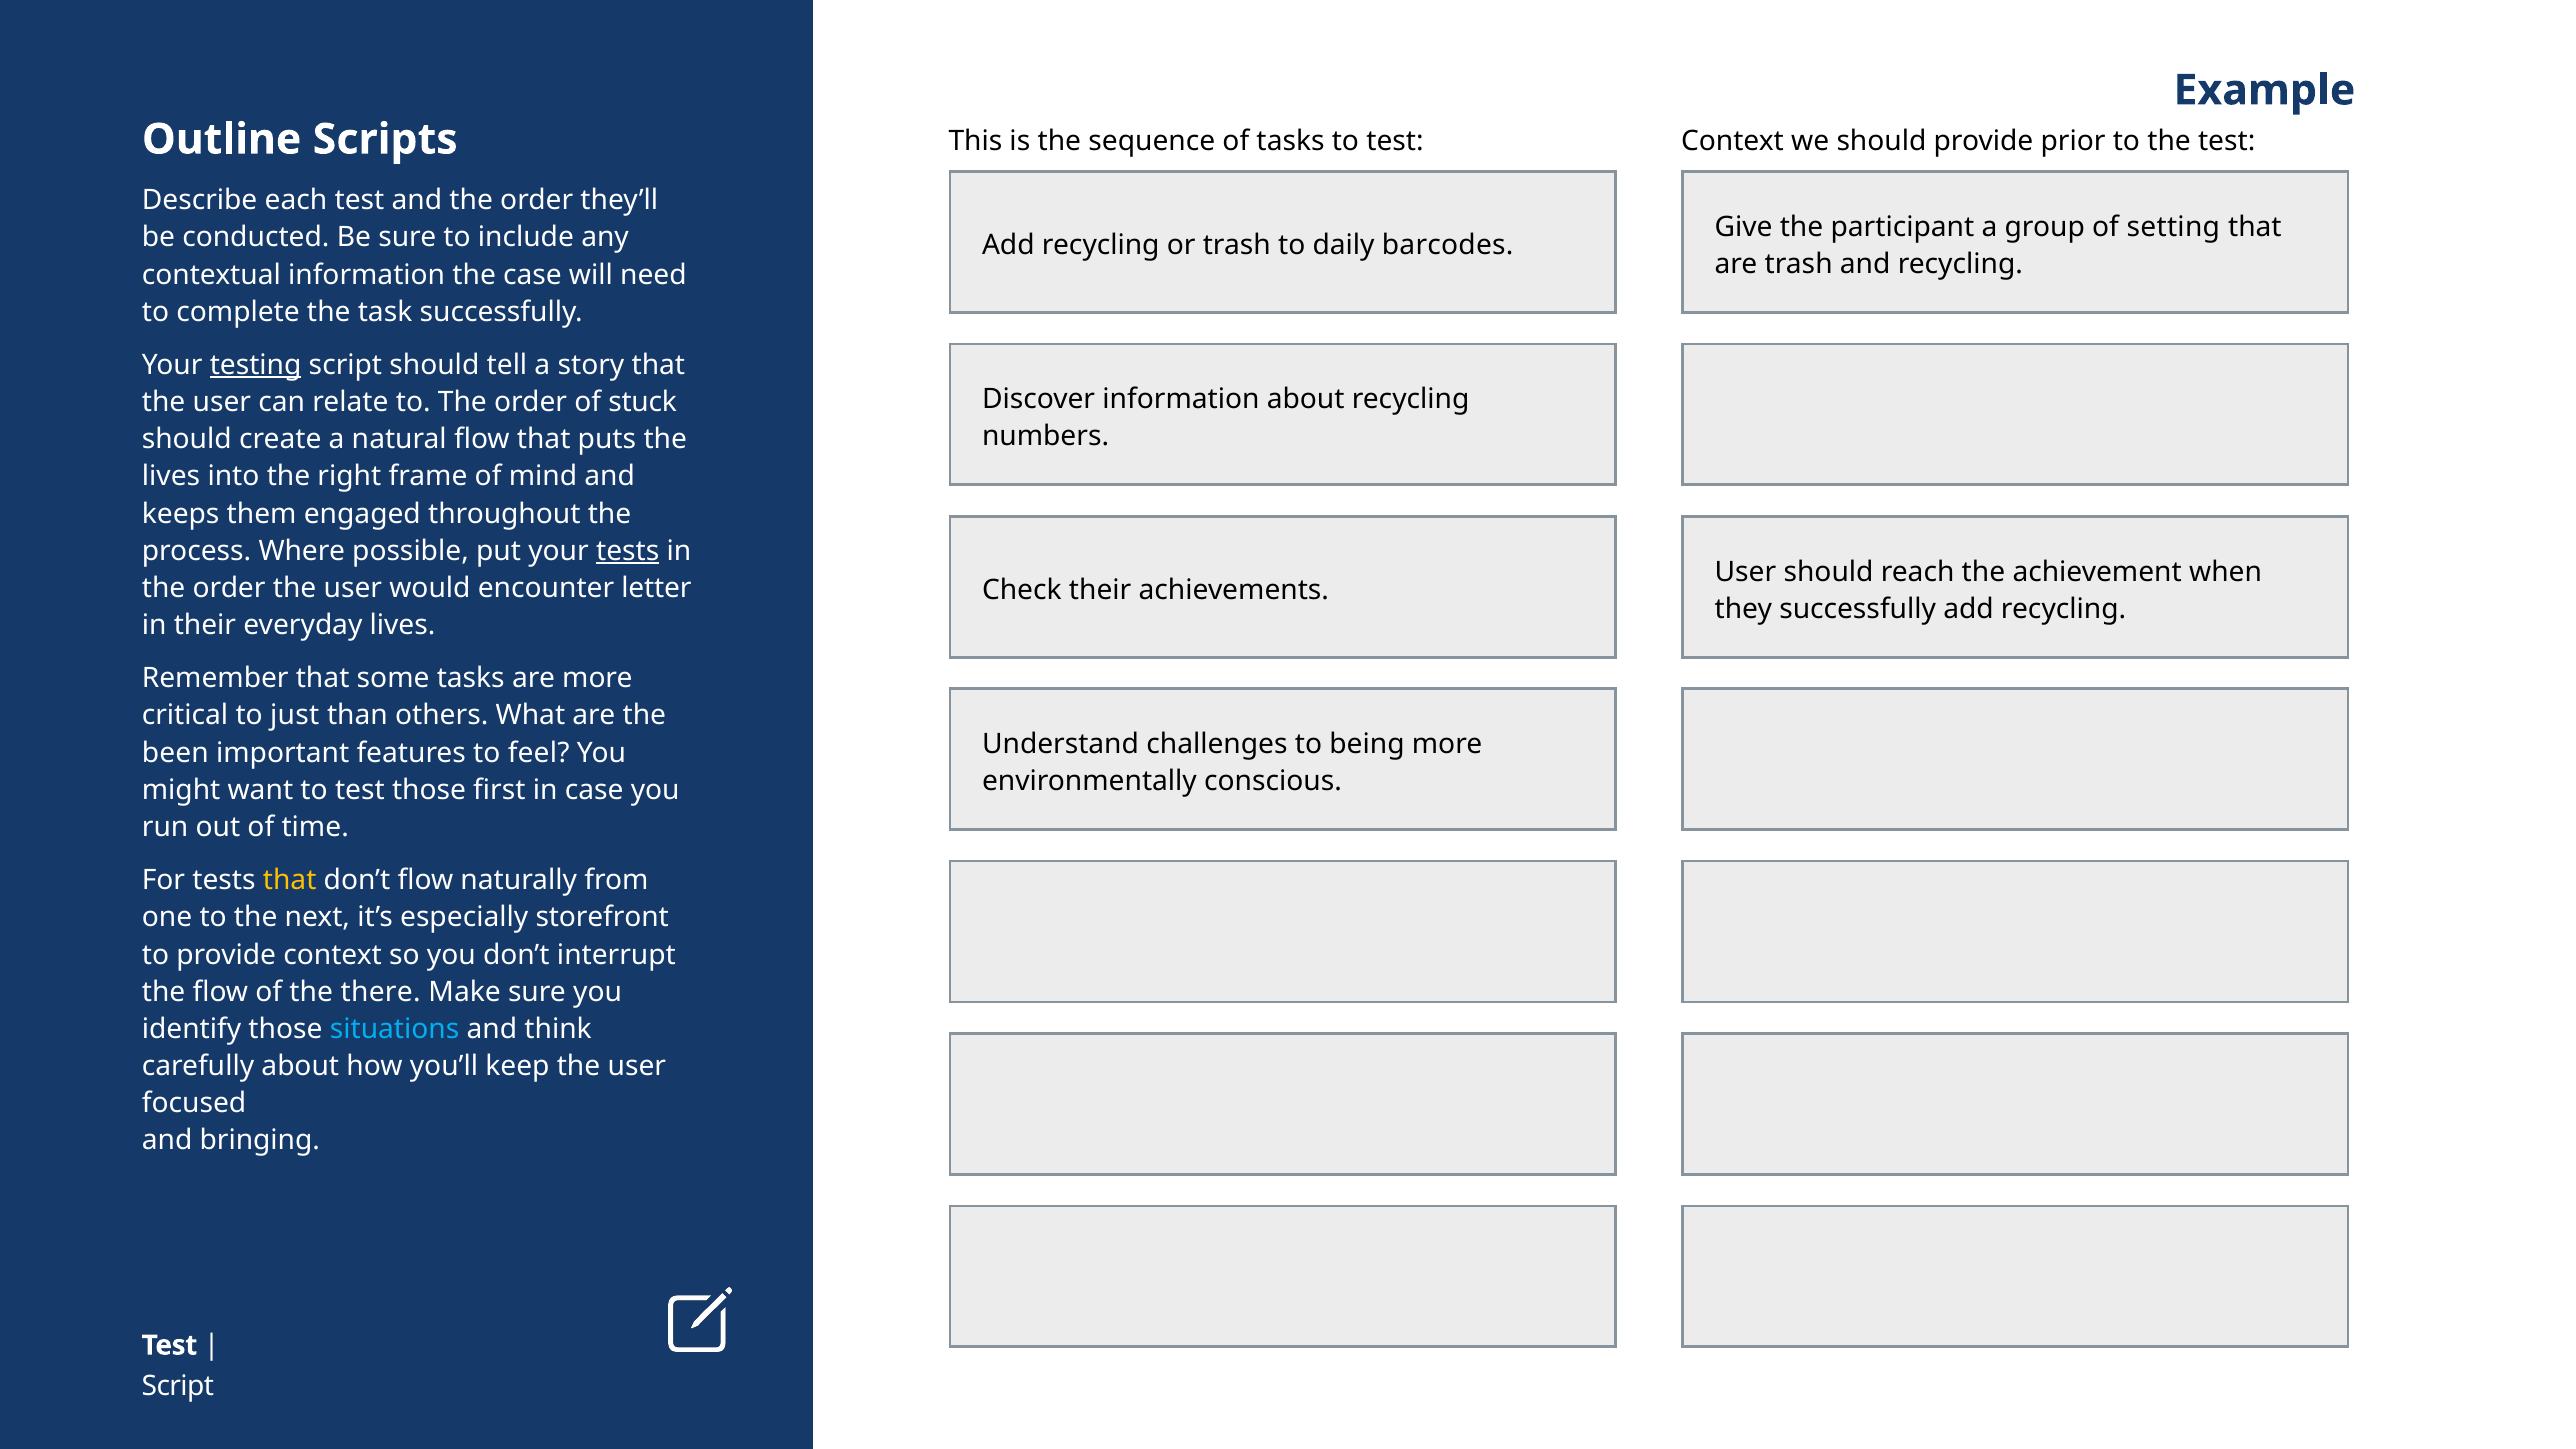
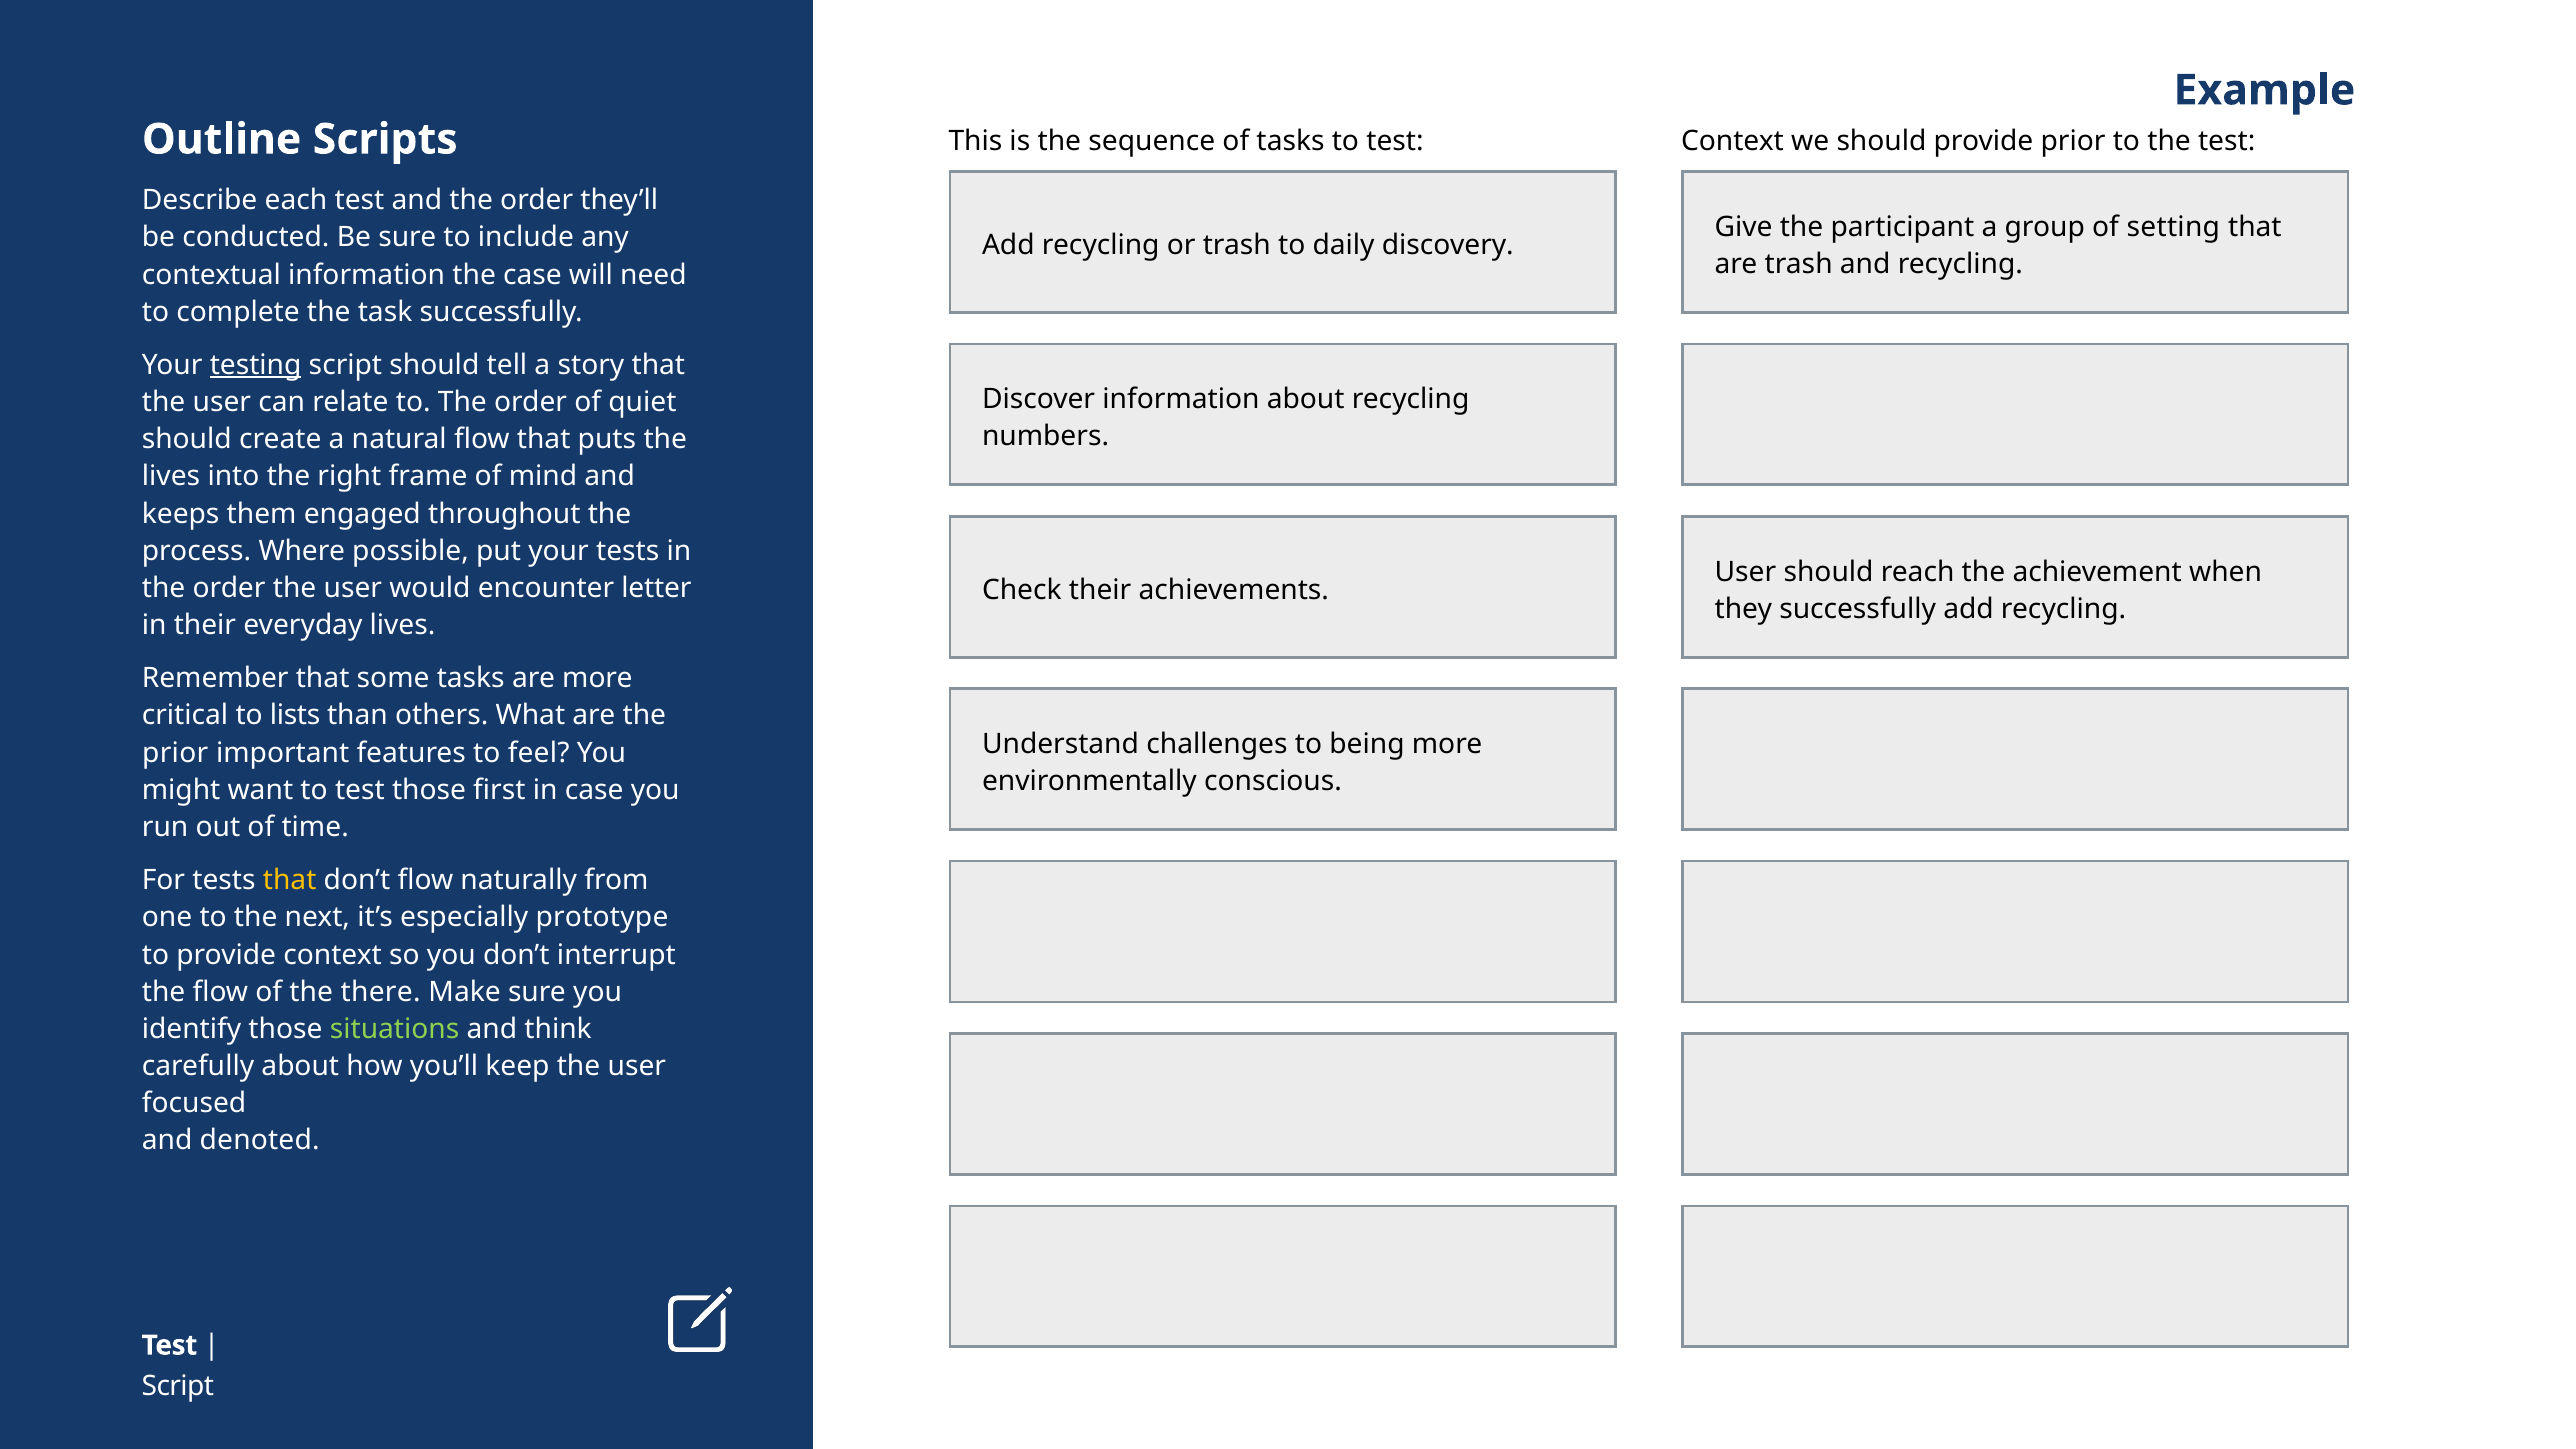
barcodes: barcodes -> discovery
stuck: stuck -> quiet
tests at (628, 551) underline: present -> none
just: just -> lists
been at (175, 753): been -> prior
storefront: storefront -> prototype
situations colour: light blue -> light green
bringing: bringing -> denoted
